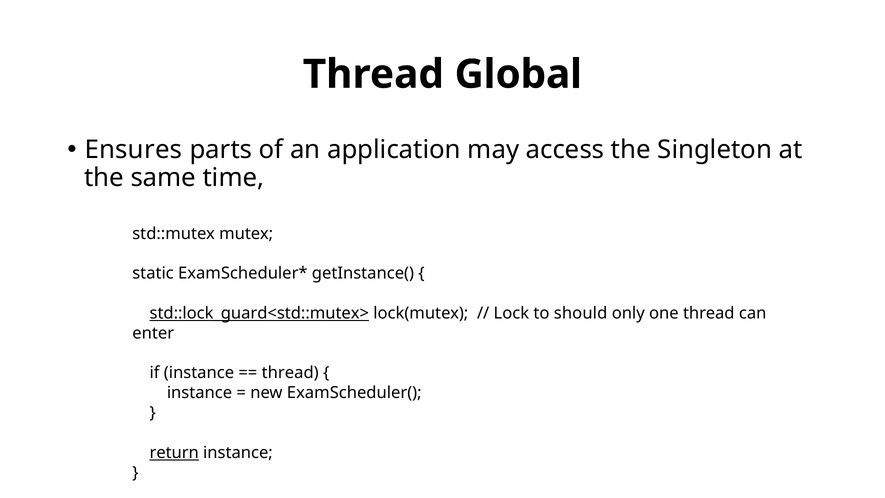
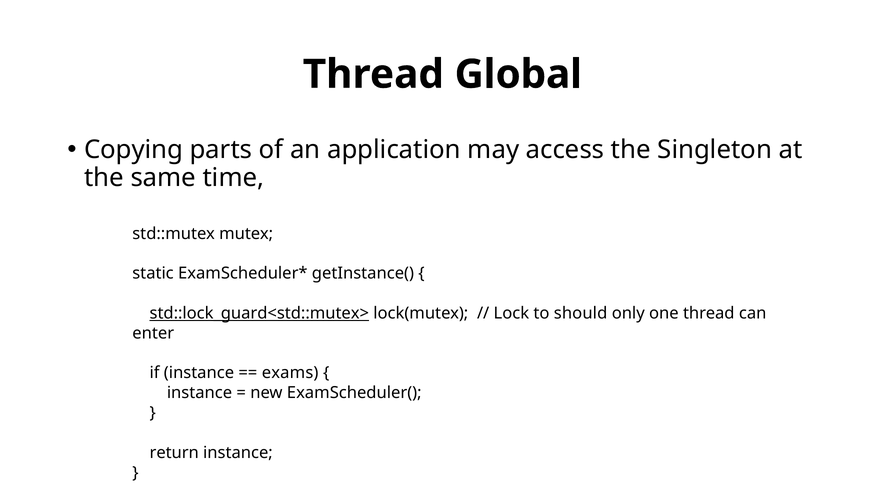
Ensures: Ensures -> Copying
thread at (290, 373): thread -> exams
return underline: present -> none
